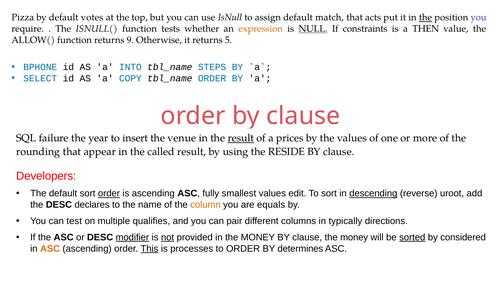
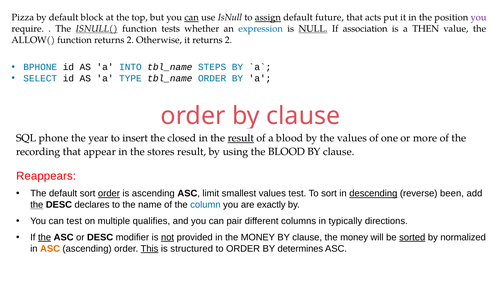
votes: votes -> block
can at (192, 18) underline: none -> present
assign underline: none -> present
match: match -> future
the at (425, 18) underline: present -> none
ISNULL( underline: none -> present
expression colour: orange -> blue
constraints: constraints -> association
function returns 9: 9 -> 2
it returns 5: 5 -> 2
COPY: COPY -> TYPE
failure: failure -> phone
venue: venue -> closed
a prices: prices -> blood
rounding: rounding -> recording
called: called -> stores
the RESIDE: RESIDE -> BLOOD
Developers: Developers -> Reappears
fully: fully -> limit
values edit: edit -> test
uroot: uroot -> been
the at (37, 205) underline: none -> present
column colour: orange -> blue
equals: equals -> exactly
the at (45, 237) underline: none -> present
modifier underline: present -> none
considered: considered -> normalized
processes: processes -> structured
